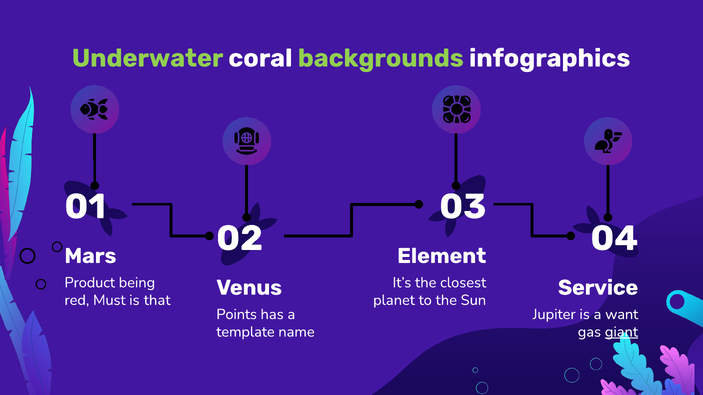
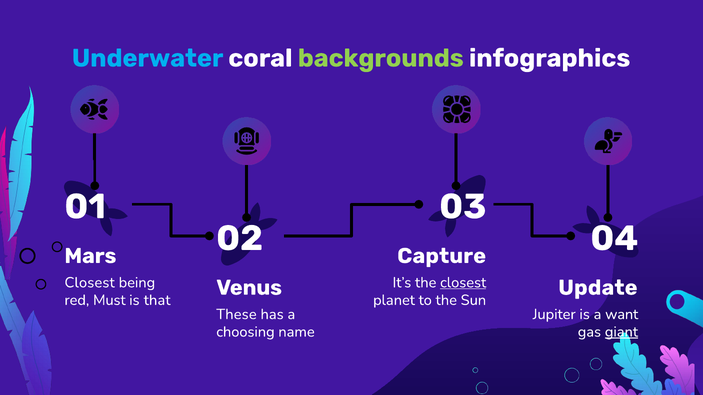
Underwater colour: light green -> light blue
Element: Element -> Capture
Product at (90, 283): Product -> Closest
closest at (463, 283) underline: none -> present
Service: Service -> Update
Points: Points -> These
template: template -> choosing
